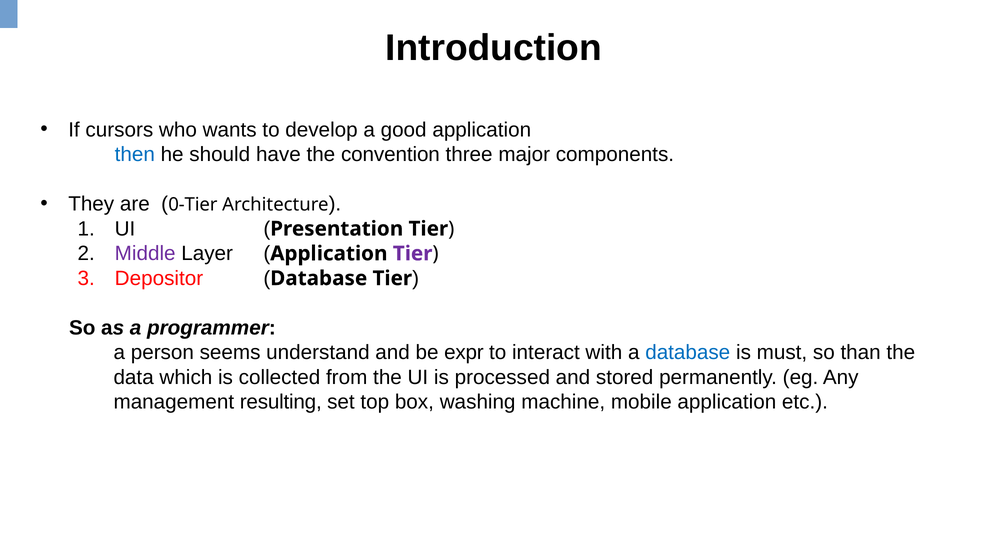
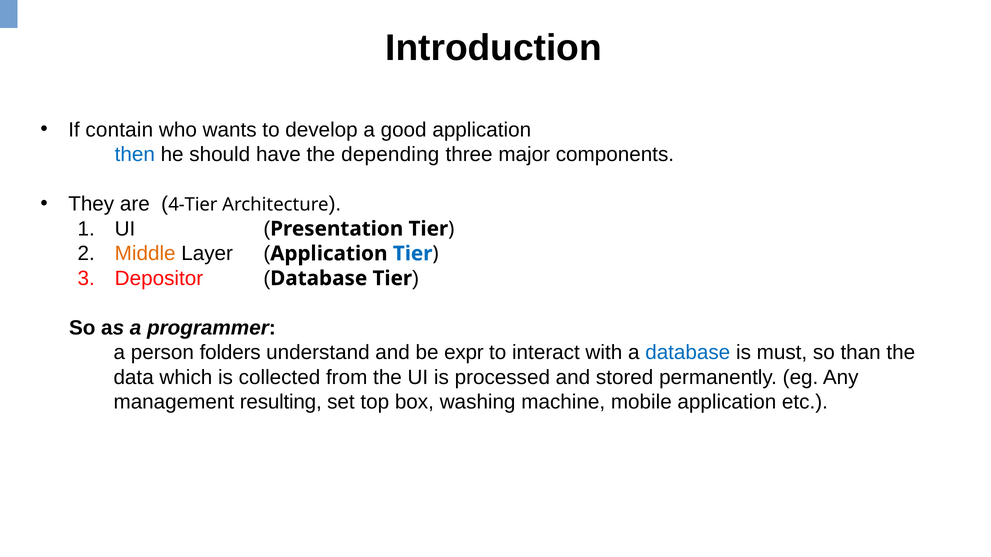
cursors: cursors -> contain
convention: convention -> depending
0-Tier: 0-Tier -> 4-Tier
Middle colour: purple -> orange
Tier at (413, 254) colour: purple -> blue
seems: seems -> folders
